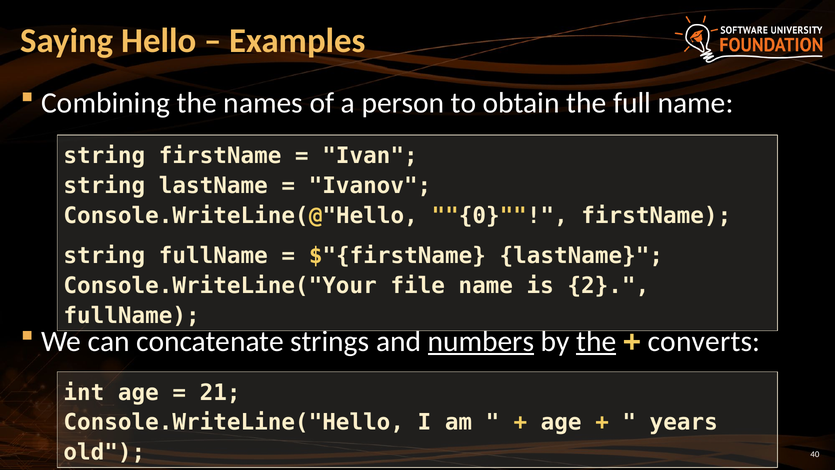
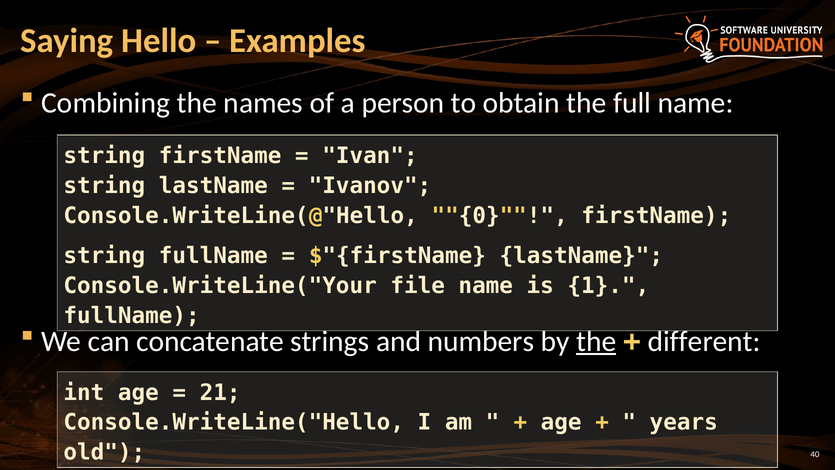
2: 2 -> 1
numbers underline: present -> none
converts: converts -> different
